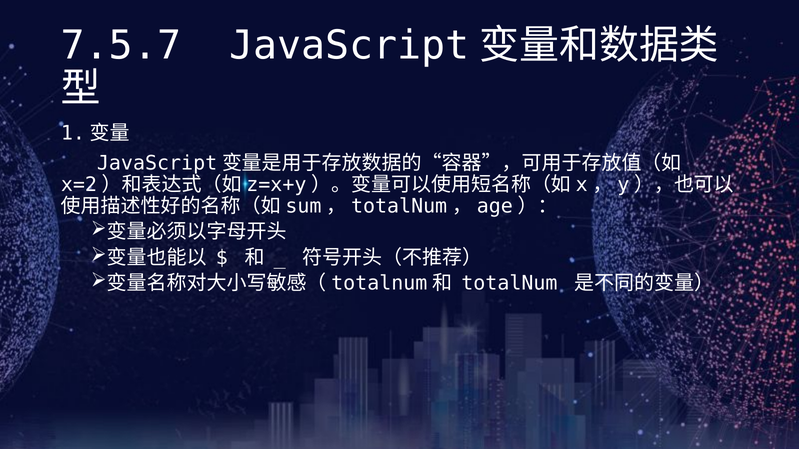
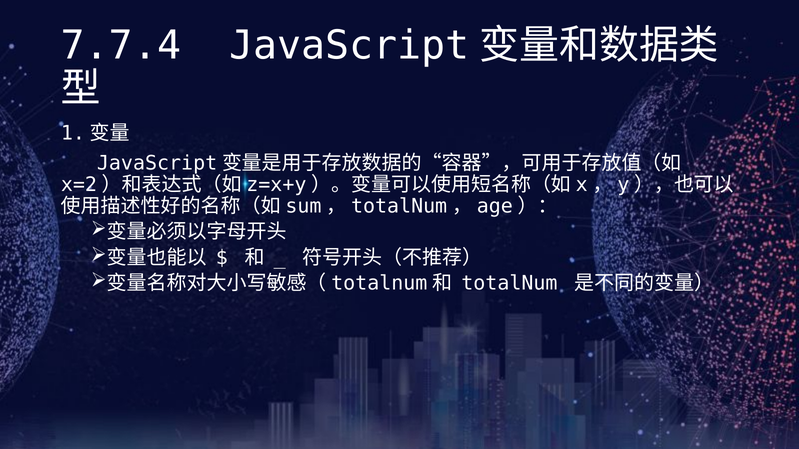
7.5.7: 7.5.7 -> 7.7.4
